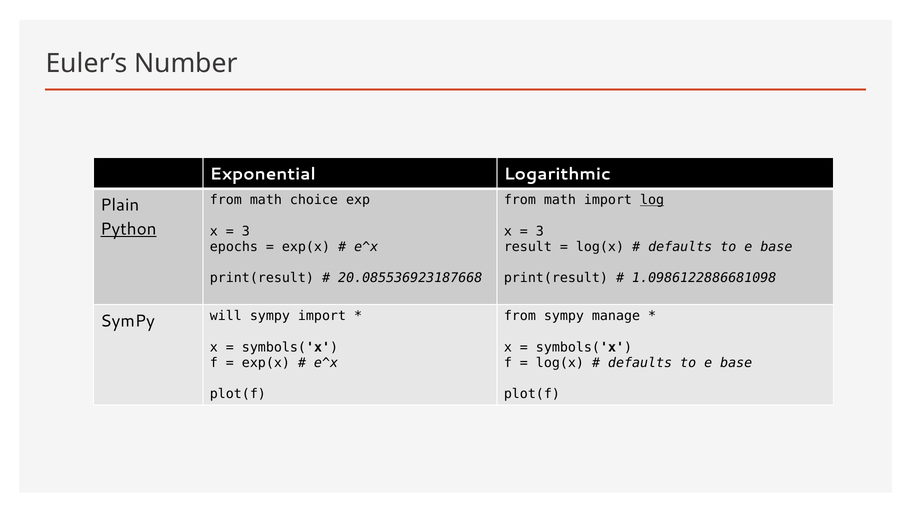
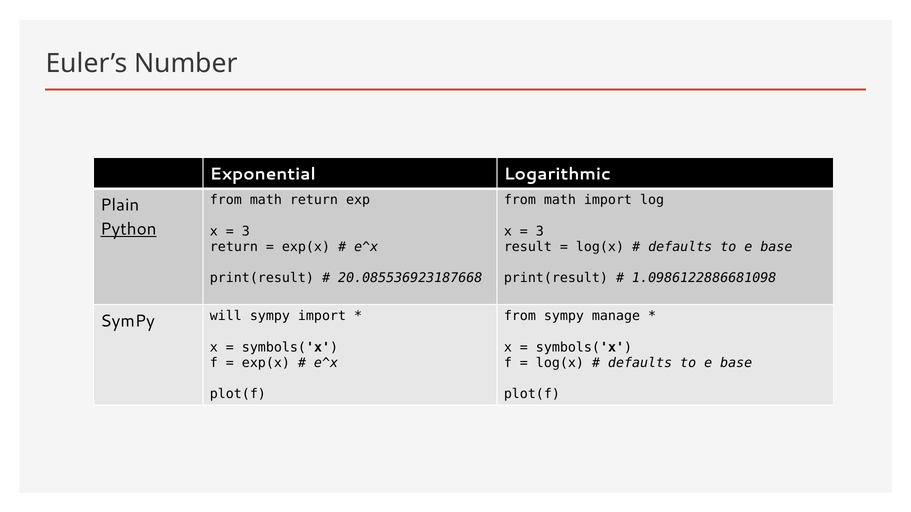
math choice: choice -> return
log underline: present -> none
epochs at (234, 247): epochs -> return
